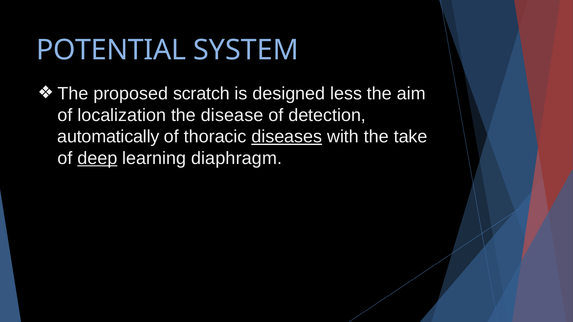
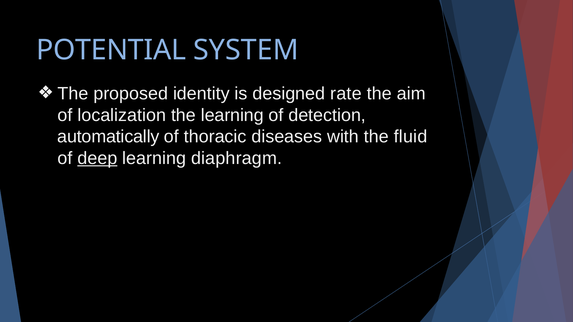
scratch: scratch -> identity
less: less -> rate
the disease: disease -> learning
diseases underline: present -> none
take: take -> fluid
